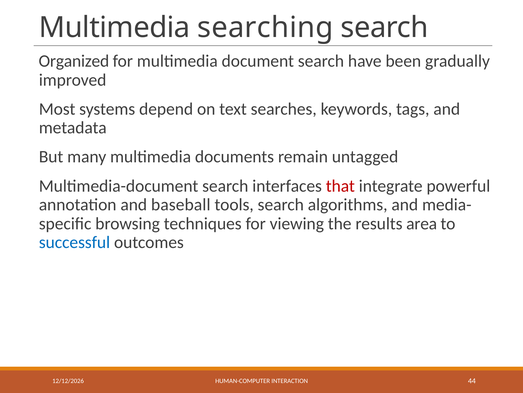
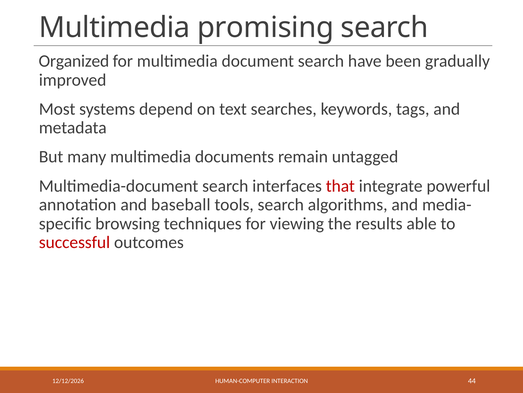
searching: searching -> promising
area: area -> able
successful colour: blue -> red
